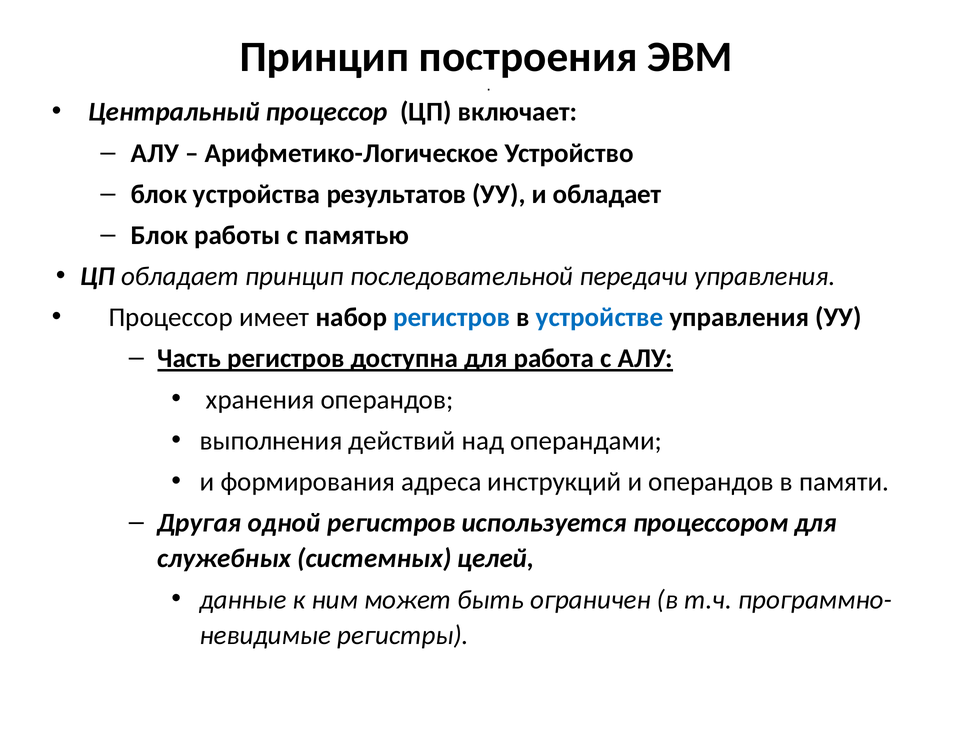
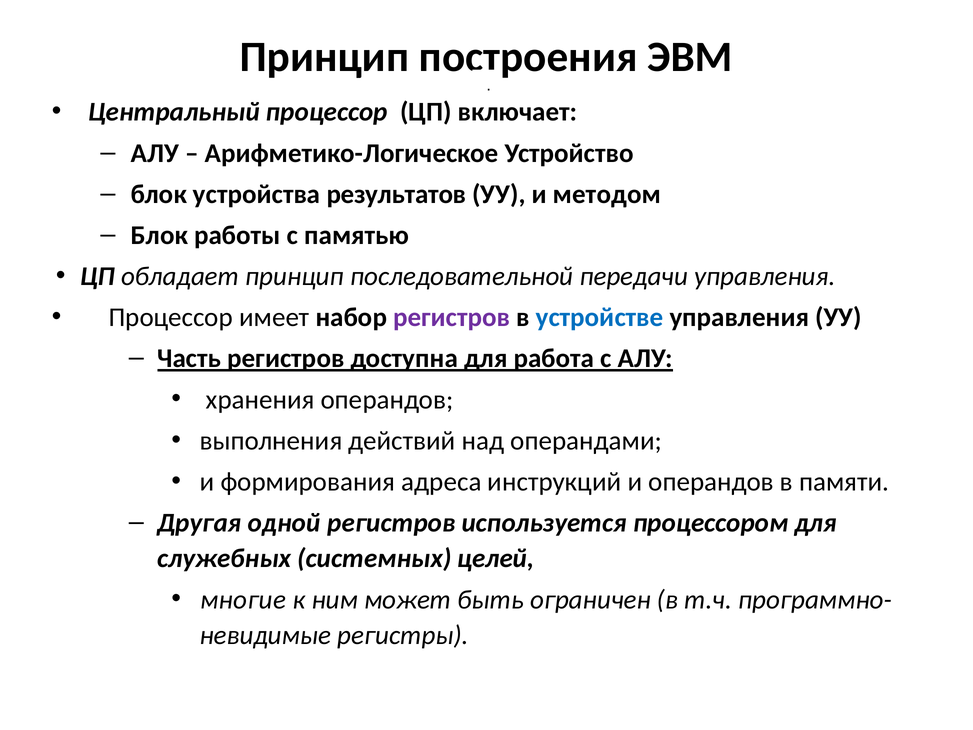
и обладает: обладает -> методом
регистров at (452, 317) colour: blue -> purple
данные: данные -> многие
